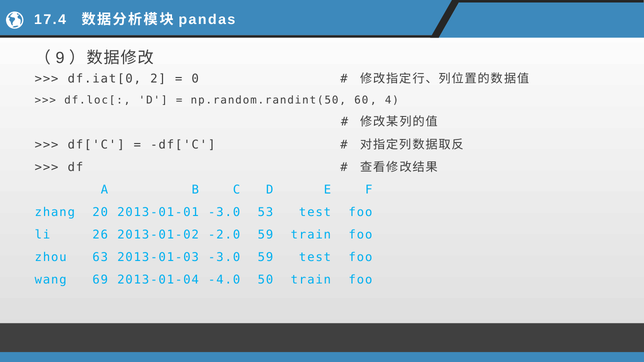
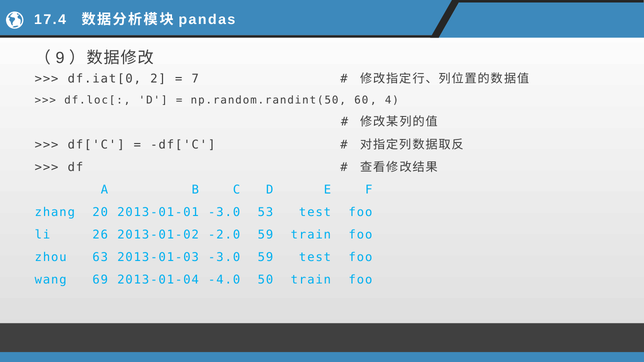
0: 0 -> 7
